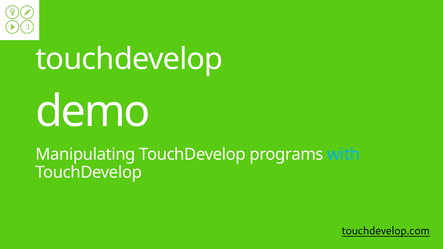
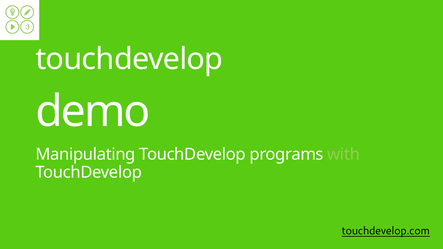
with colour: light blue -> light green
